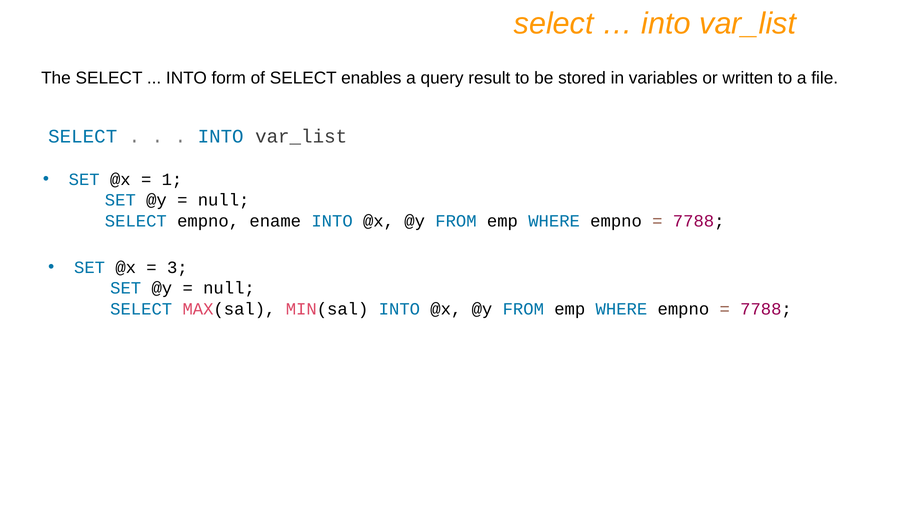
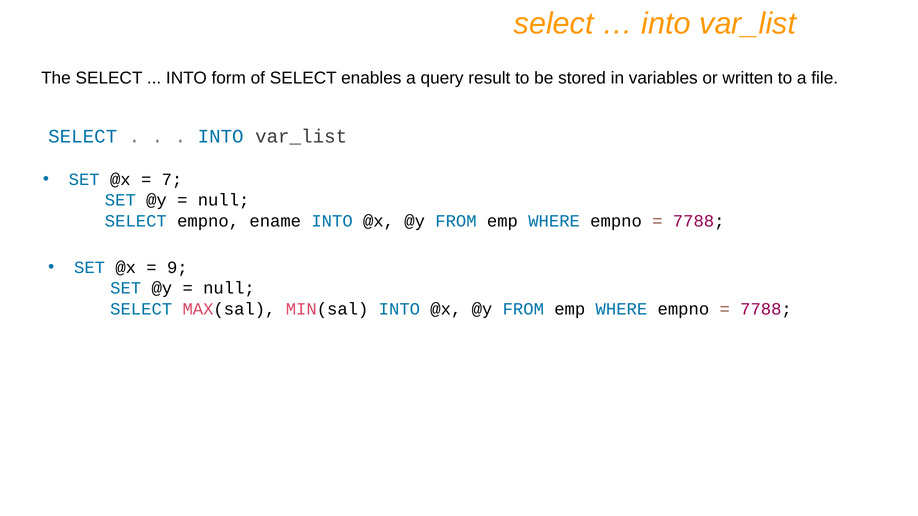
1: 1 -> 7
3: 3 -> 9
